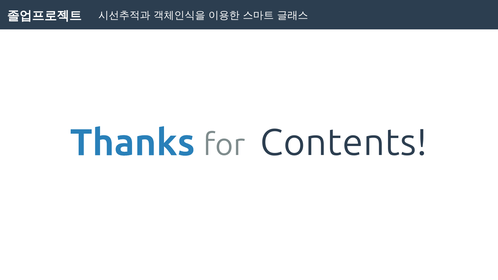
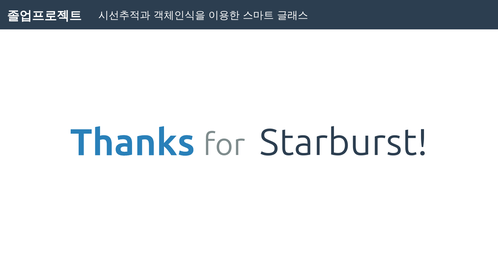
Contents: Contents -> Starburst
